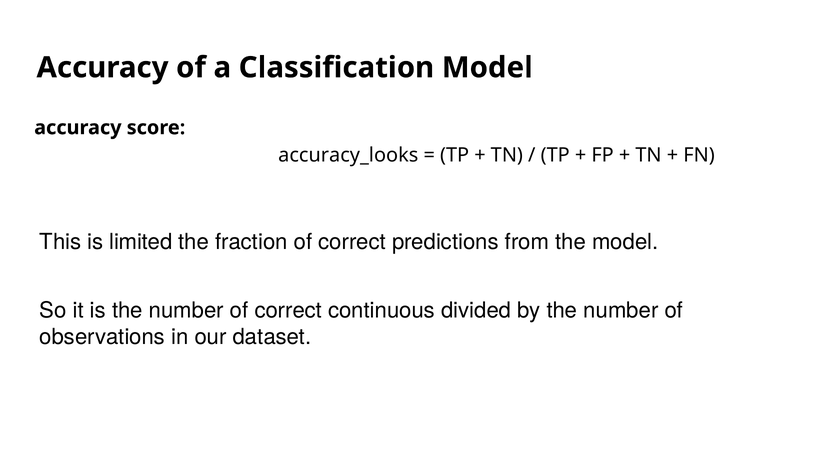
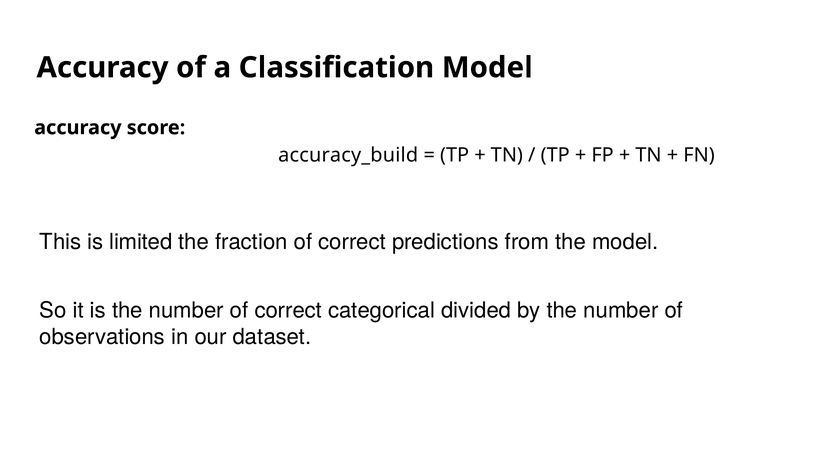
accuracy_looks: accuracy_looks -> accuracy_build
continuous: continuous -> categorical
